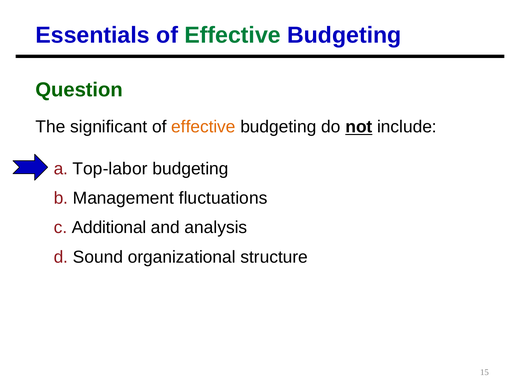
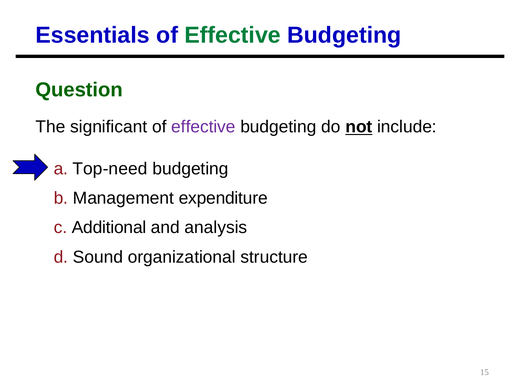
effective at (203, 127) colour: orange -> purple
Top-labor: Top-labor -> Top-need
fluctuations: fluctuations -> expenditure
